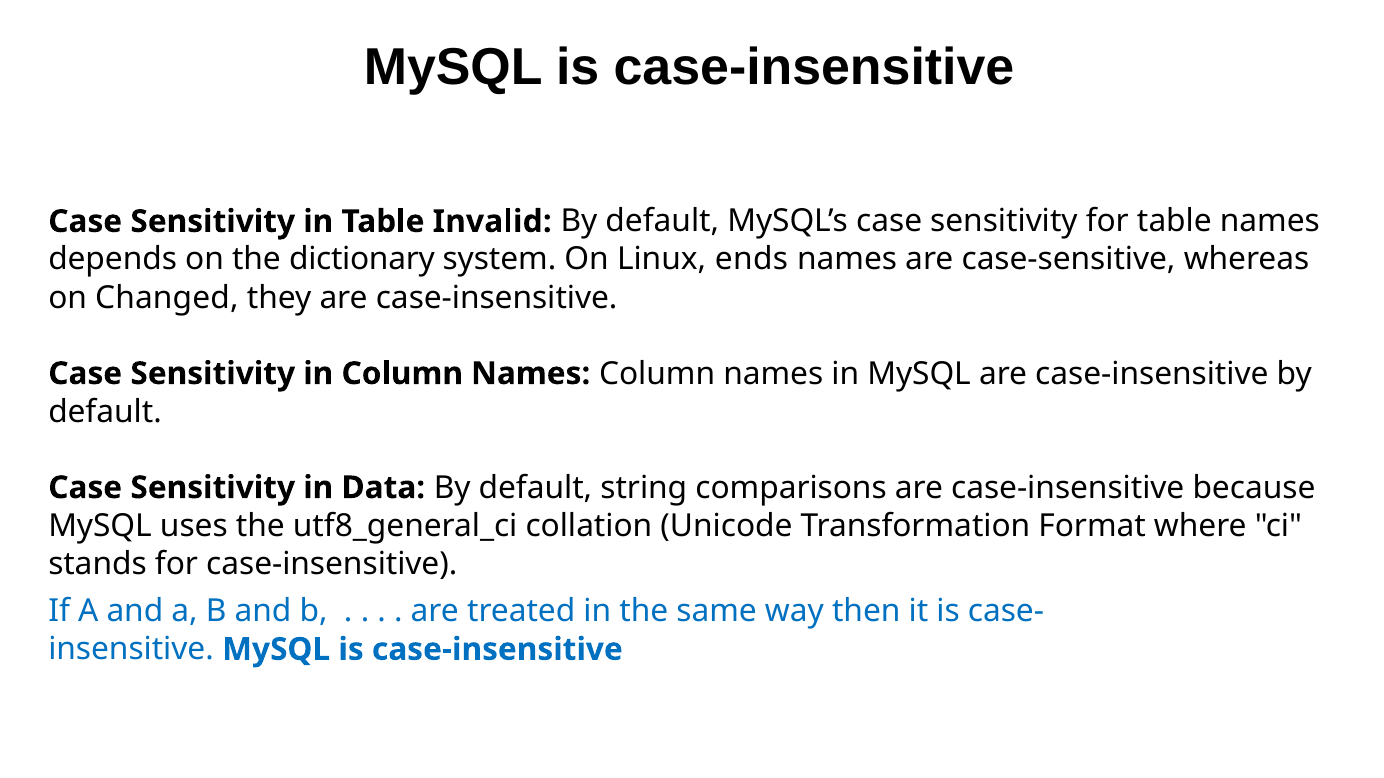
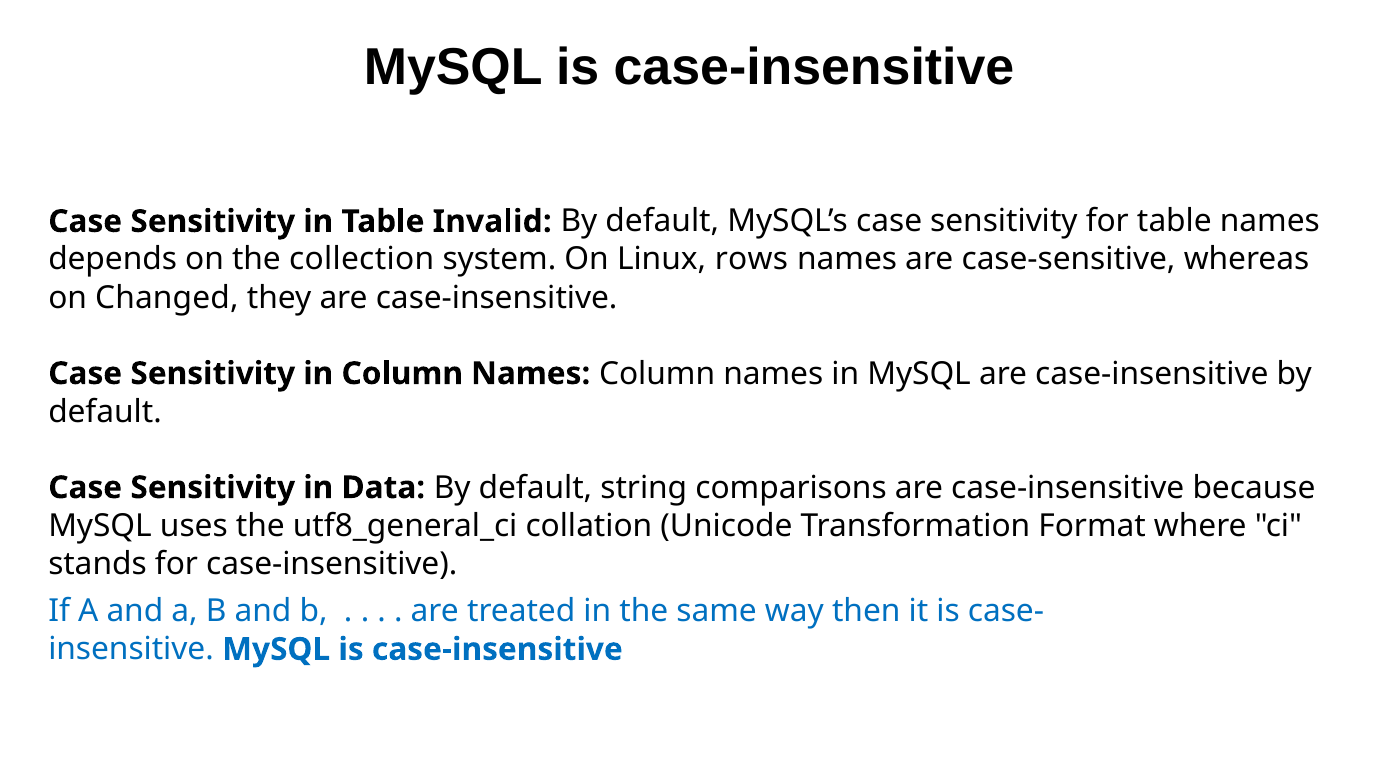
dictionary: dictionary -> collection
ends: ends -> rows
